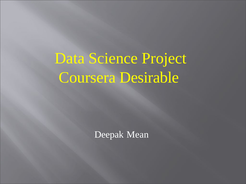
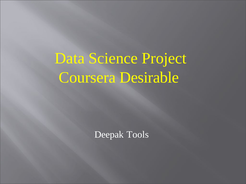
Mean: Mean -> Tools
